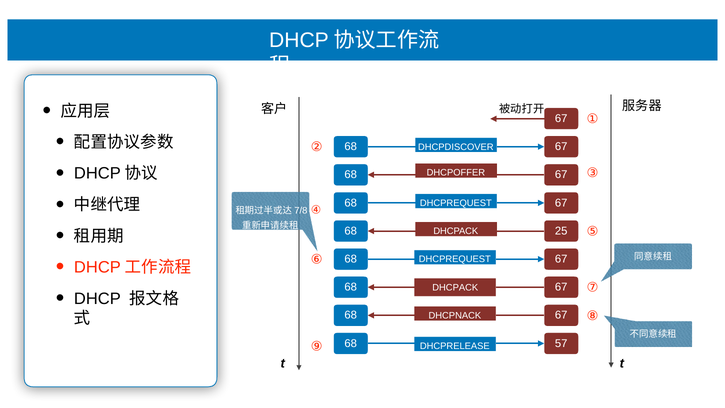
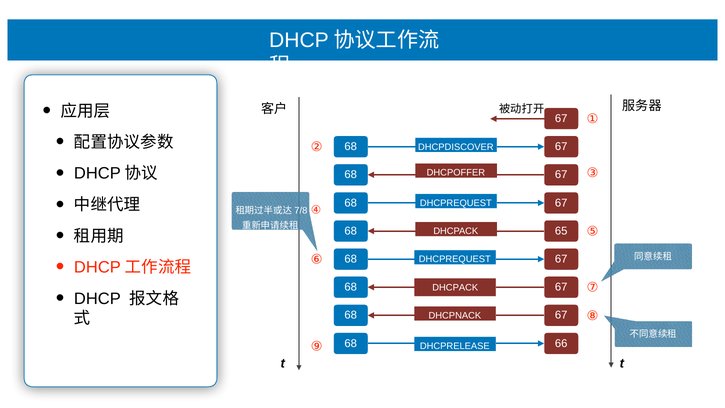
25: 25 -> 65
57: 57 -> 66
